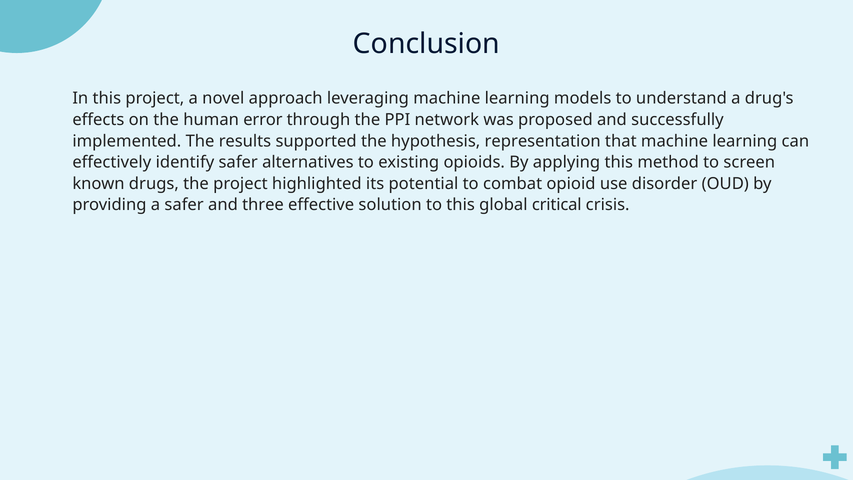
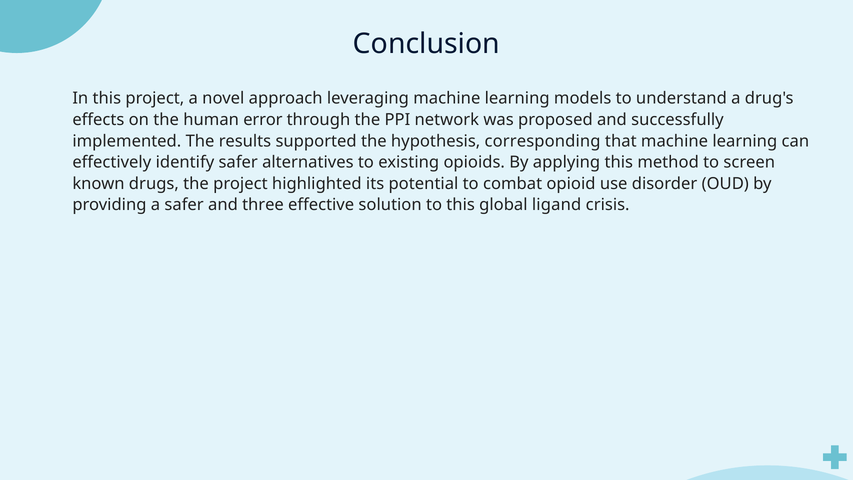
representation: representation -> corresponding
critical: critical -> ligand
